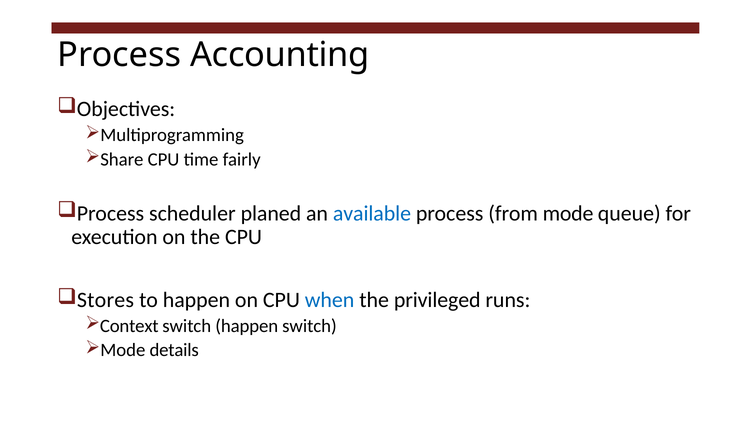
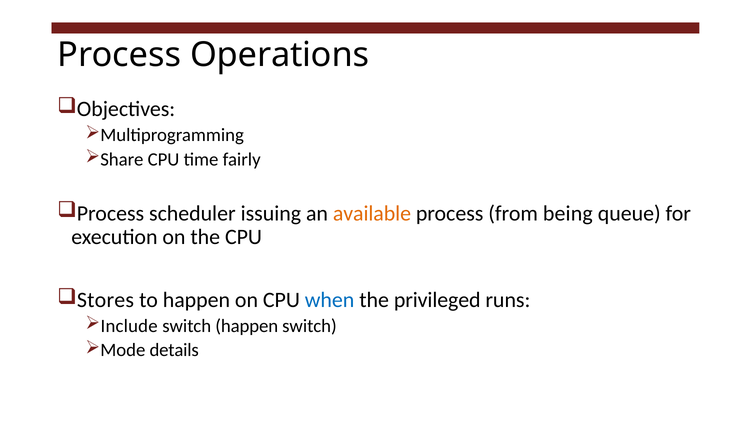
Accounting: Accounting -> Operations
planed: planed -> issuing
available colour: blue -> orange
from mode: mode -> being
Context: Context -> Include
